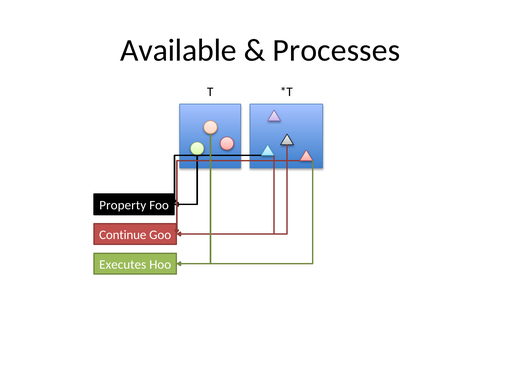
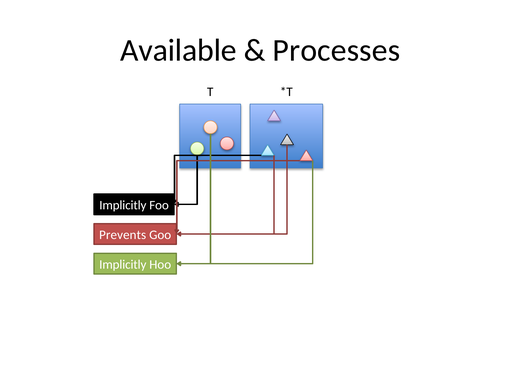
Property at (123, 206): Property -> Implicitly
Continue: Continue -> Prevents
Executes at (123, 265): Executes -> Implicitly
